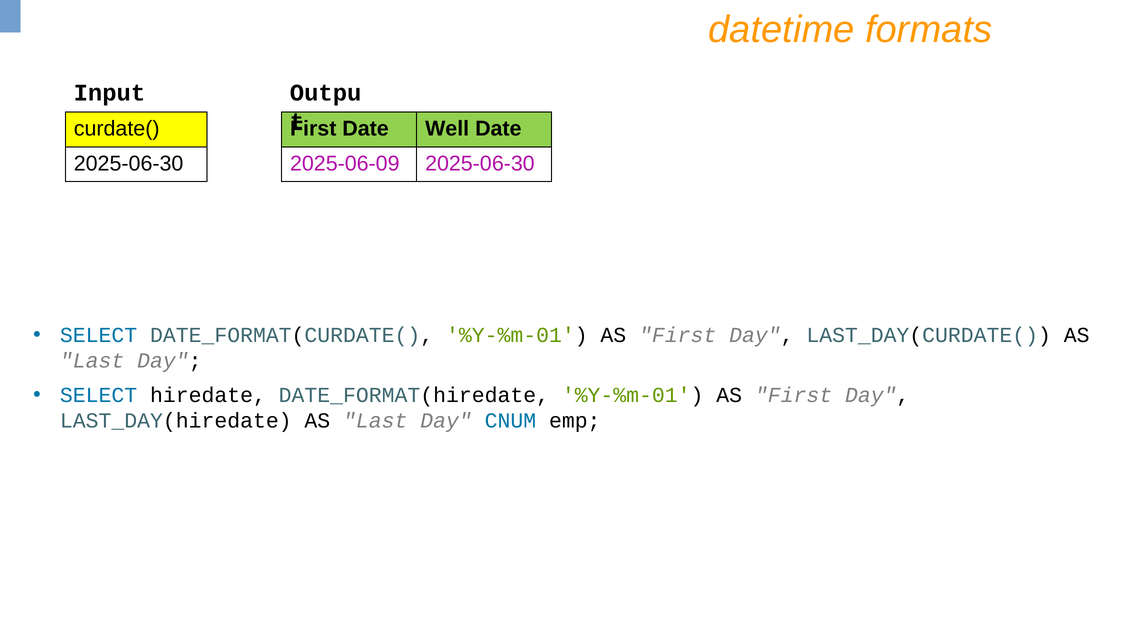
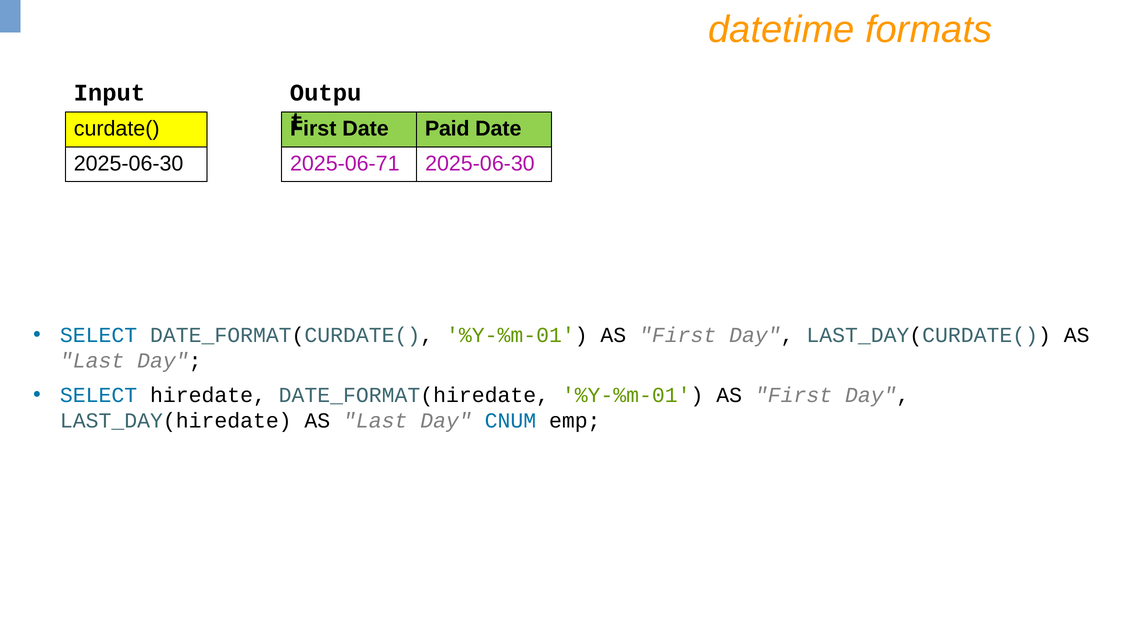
Well: Well -> Paid
2025-06-09: 2025-06-09 -> 2025-06-71
